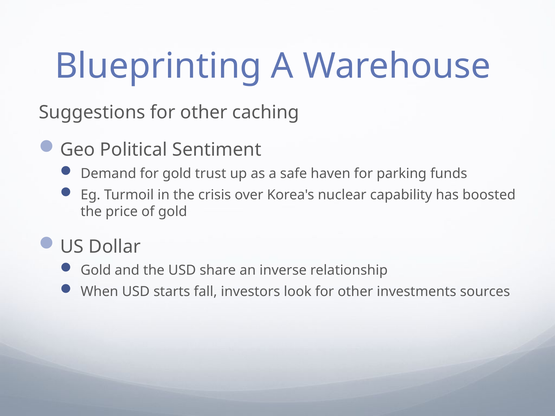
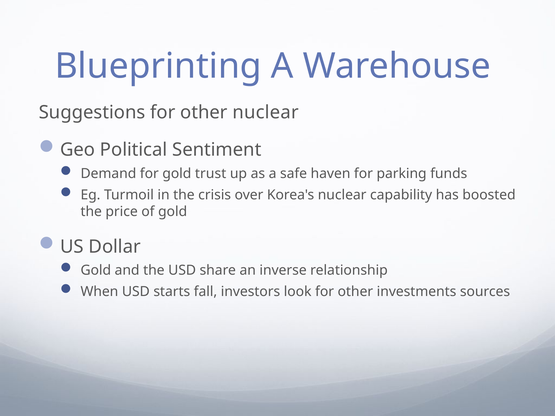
other caching: caching -> nuclear
